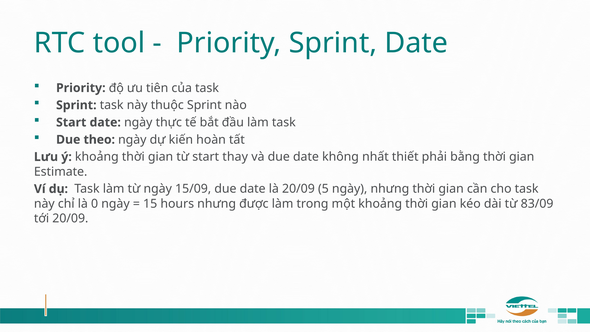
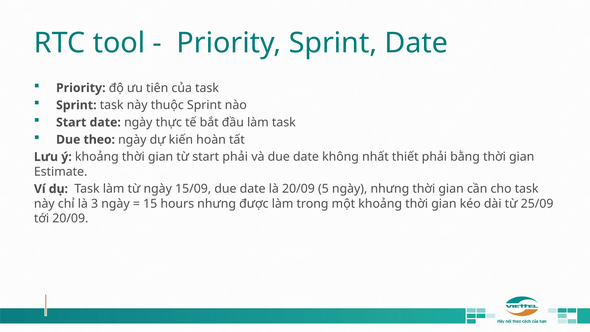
start thay: thay -> phải
0: 0 -> 3
83/09: 83/09 -> 25/09
